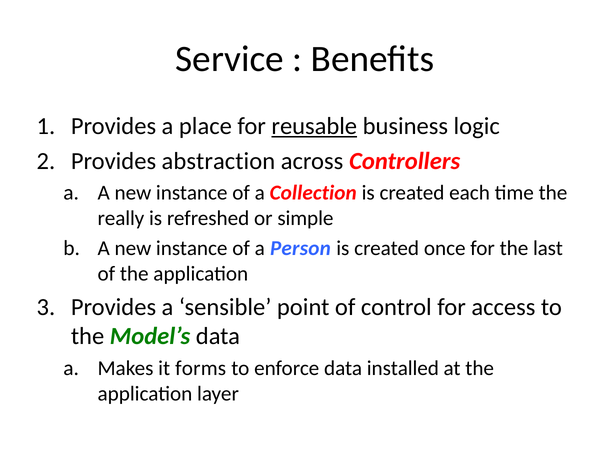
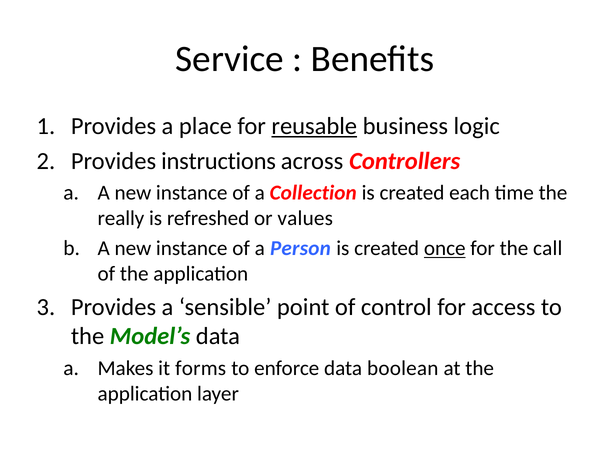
abstraction: abstraction -> instructions
simple: simple -> values
once underline: none -> present
last: last -> call
installed: installed -> boolean
